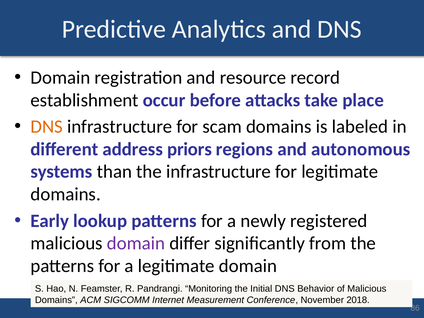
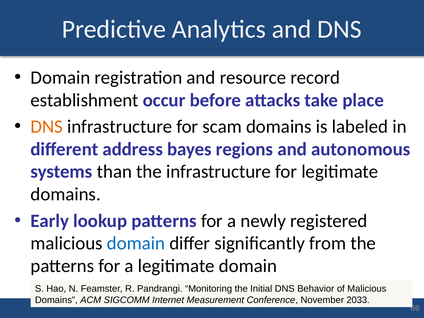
priors: priors -> bayes
domain at (136, 243) colour: purple -> blue
2018: 2018 -> 2033
